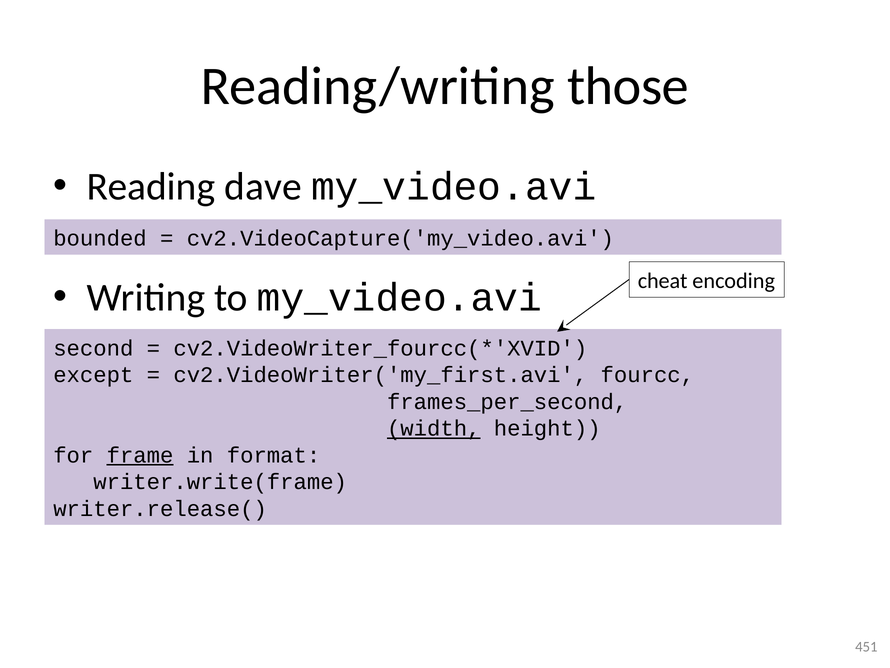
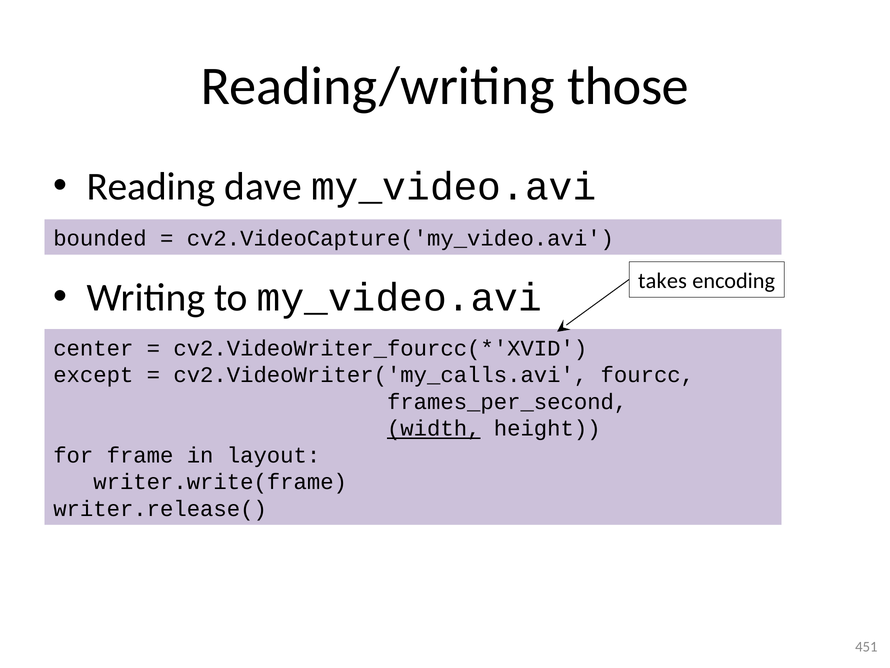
cheat: cheat -> takes
second: second -> center
cv2.VideoWriter('my_first.avi: cv2.VideoWriter('my_first.avi -> cv2.VideoWriter('my_calls.avi
frame underline: present -> none
format: format -> layout
